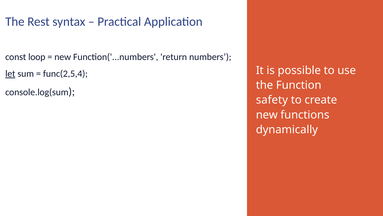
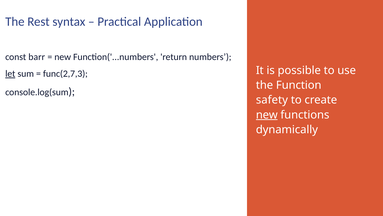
loop: loop -> barr
func(2,5,4: func(2,5,4 -> func(2,7,3
new at (267, 115) underline: none -> present
